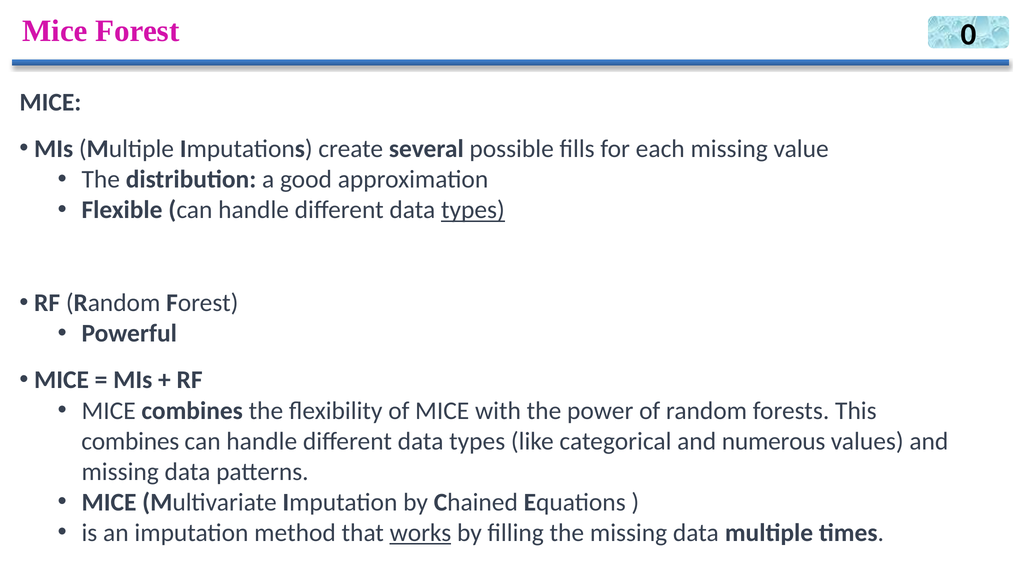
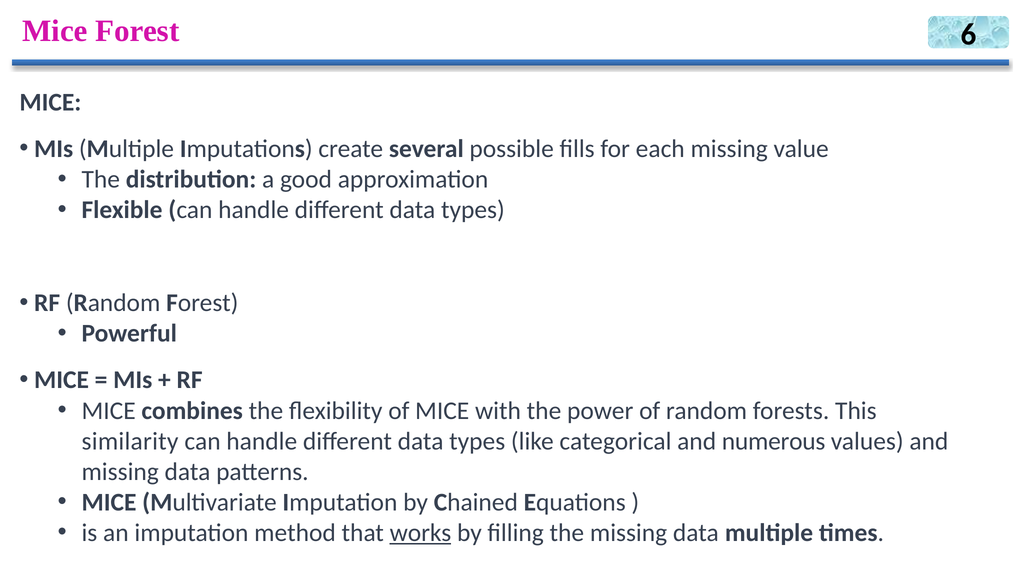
0: 0 -> 6
types at (473, 210) underline: present -> none
combines at (130, 441): combines -> similarity
